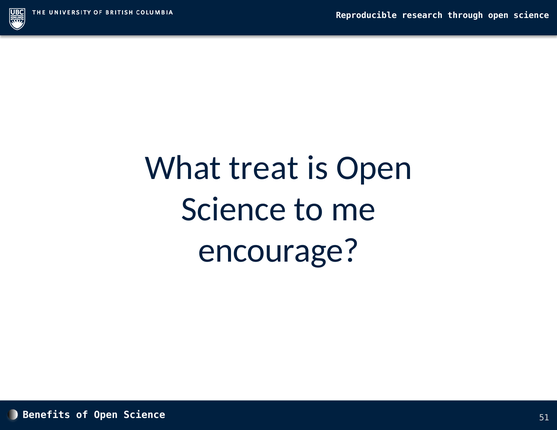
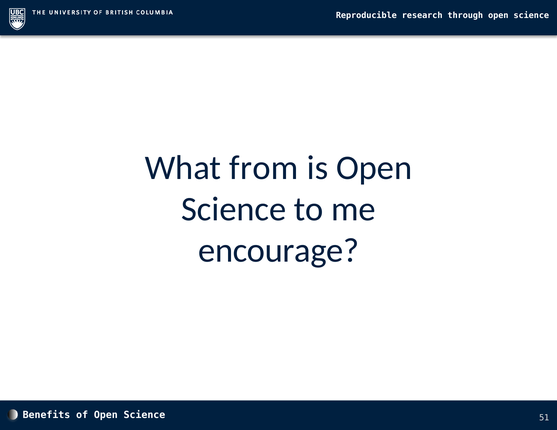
treat: treat -> from
